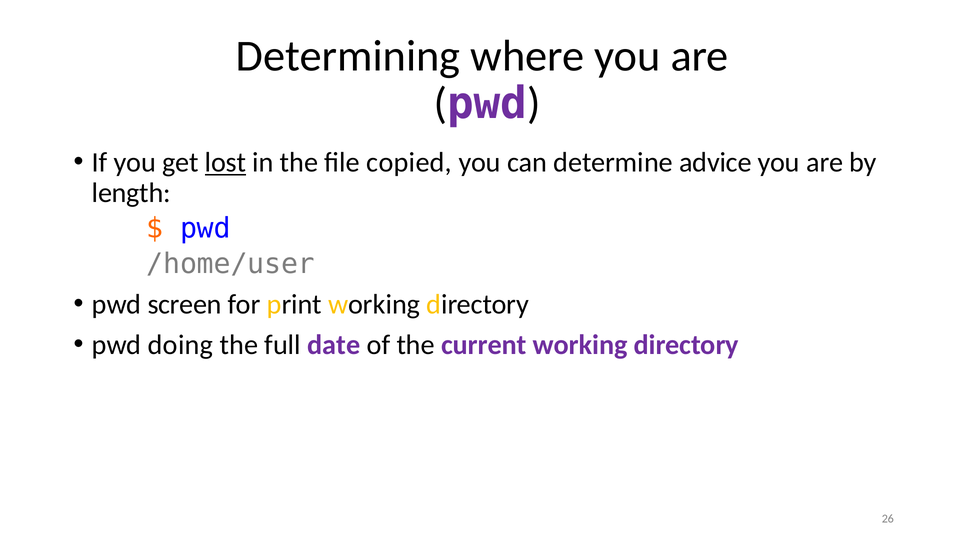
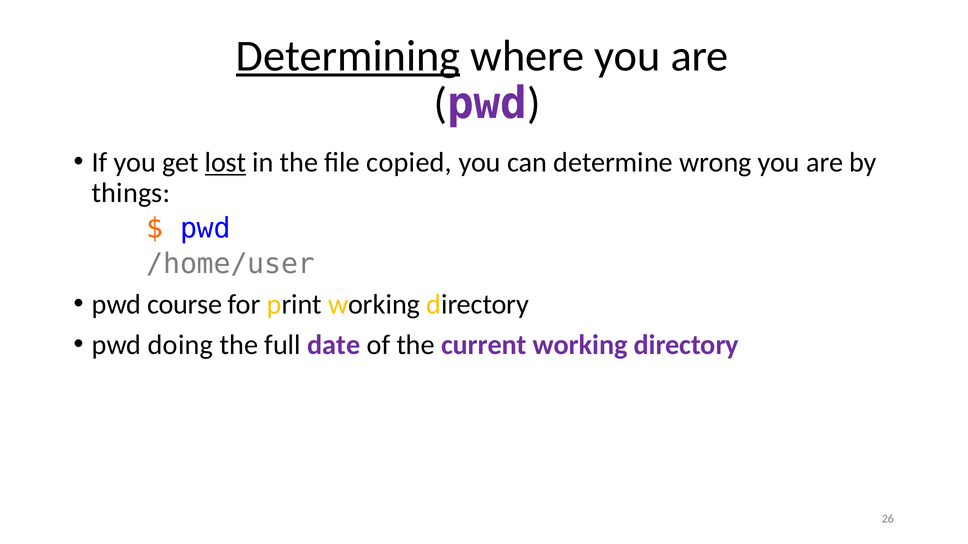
Determining underline: none -> present
advice: advice -> wrong
length: length -> things
screen: screen -> course
